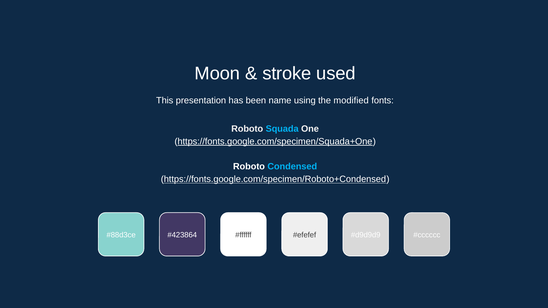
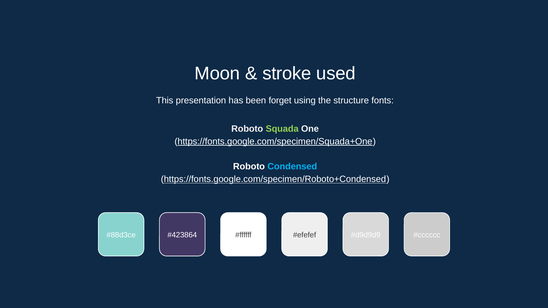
name: name -> forget
modified: modified -> structure
Squada colour: light blue -> light green
